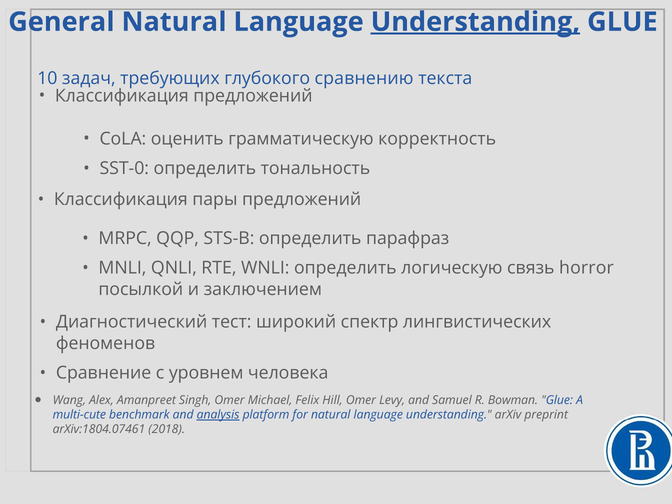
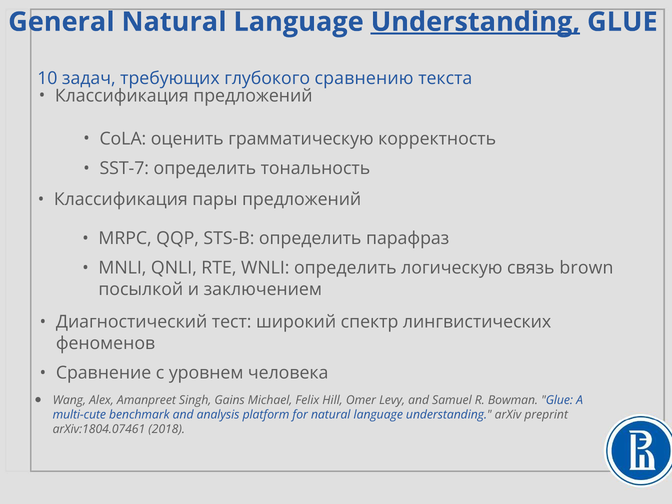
SST-0: SST-0 -> SST-7
horror: horror -> brown
Singh Omer: Omer -> Gains
analysis underline: present -> none
